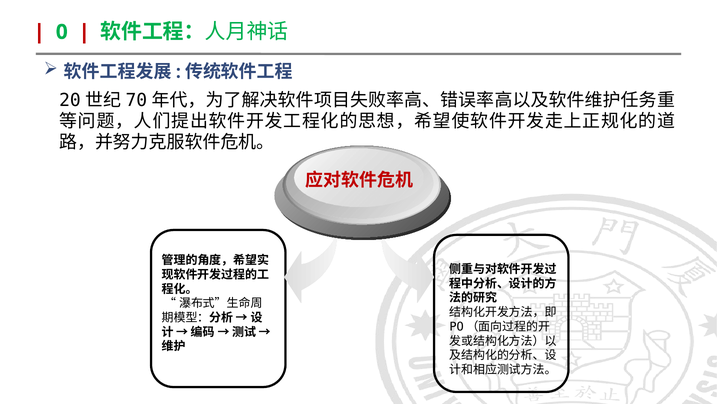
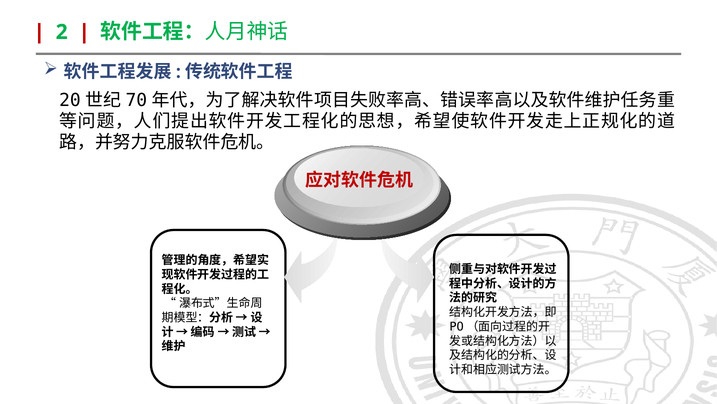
0: 0 -> 2
